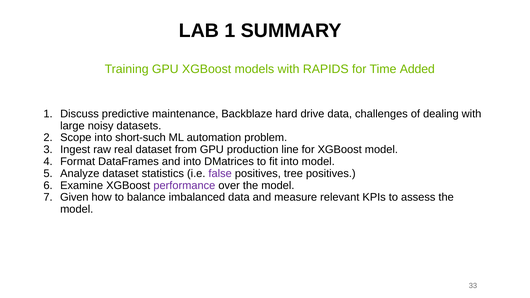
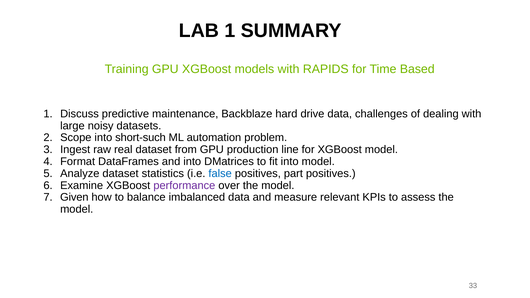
Added: Added -> Based
false colour: purple -> blue
tree: tree -> part
